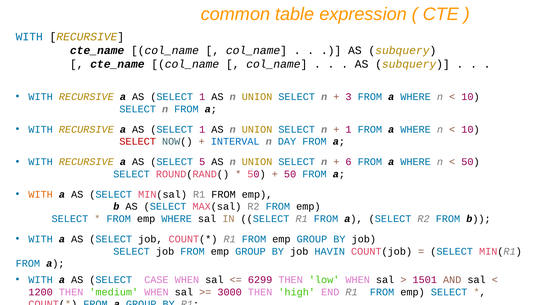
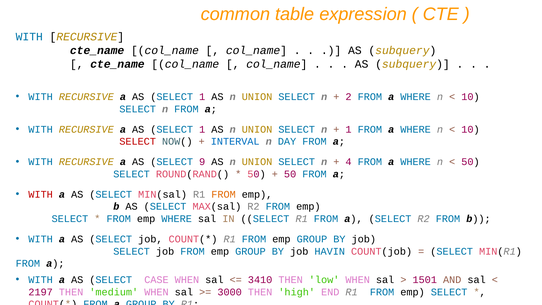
3: 3 -> 2
5: 5 -> 9
6: 6 -> 4
WITH at (41, 194) colour: orange -> red
FROM at (224, 194) colour: black -> orange
6299: 6299 -> 3410
1200: 1200 -> 2197
